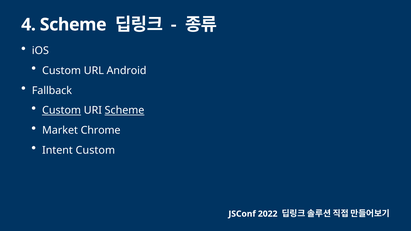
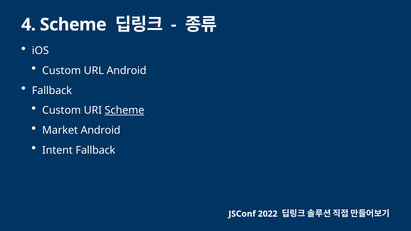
Custom at (62, 111) underline: present -> none
Market Chrome: Chrome -> Android
Intent Custom: Custom -> Fallback
